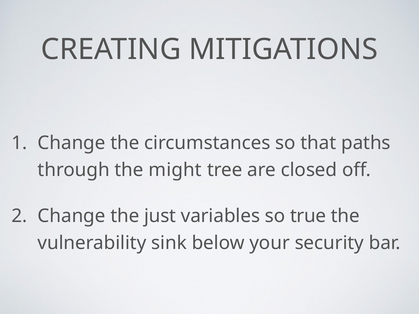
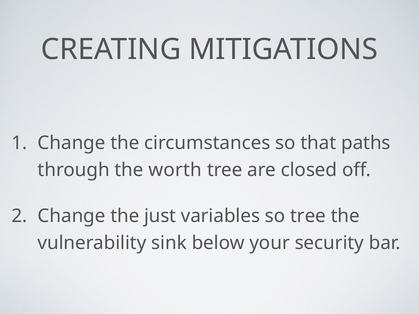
might: might -> worth
so true: true -> tree
